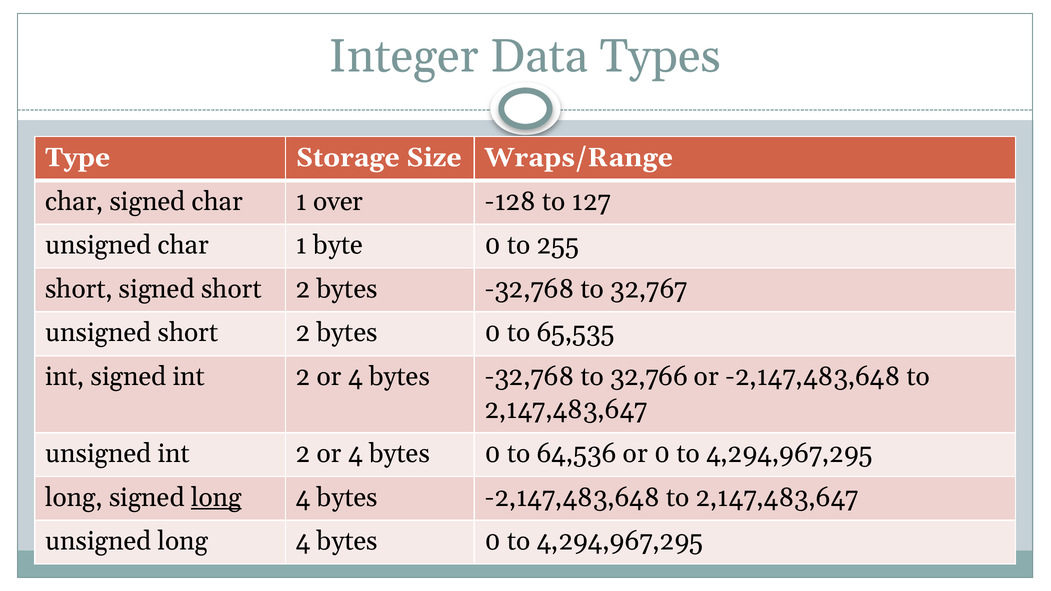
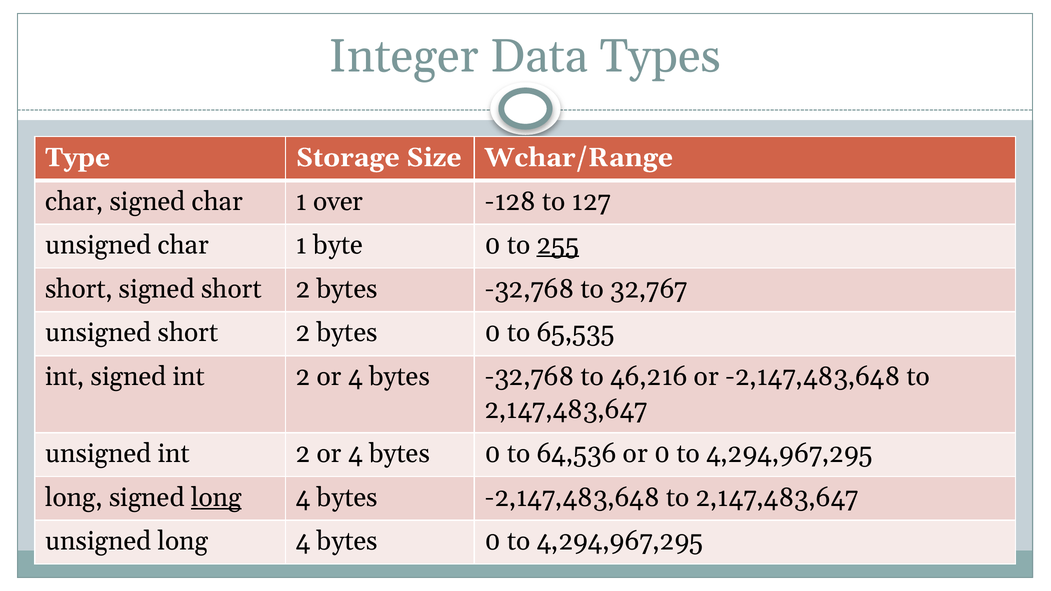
Wraps/Range: Wraps/Range -> Wchar/Range
255 underline: none -> present
32,766: 32,766 -> 46,216
